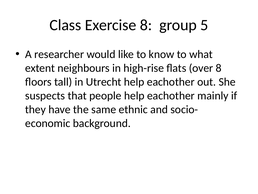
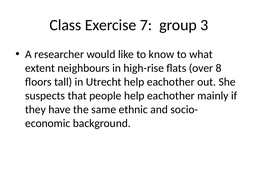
Exercise 8: 8 -> 7
5: 5 -> 3
